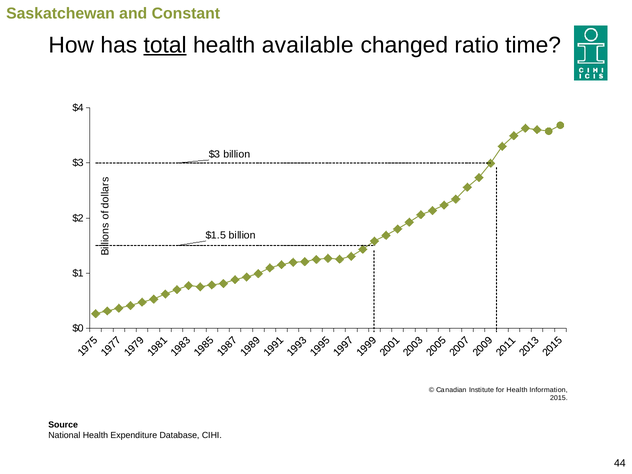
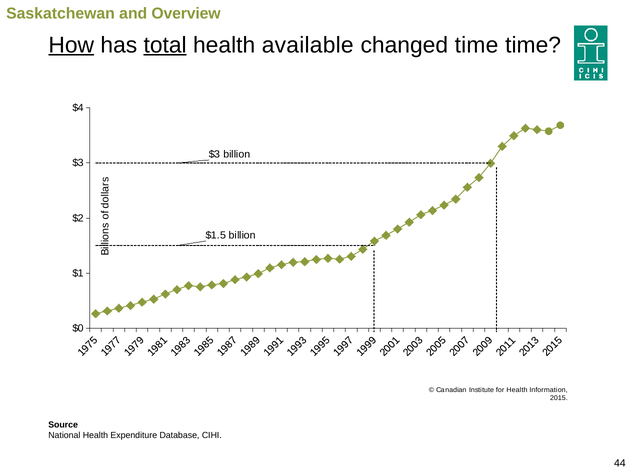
Constant: Constant -> Overview
How underline: none -> present
changed ratio: ratio -> time
